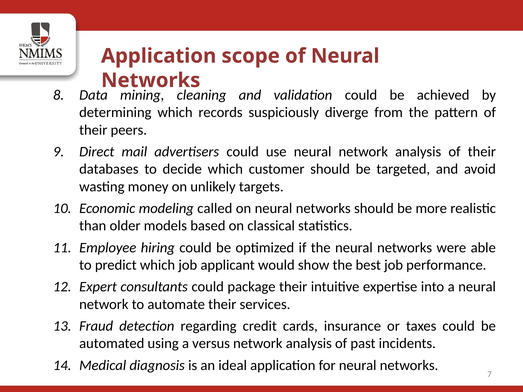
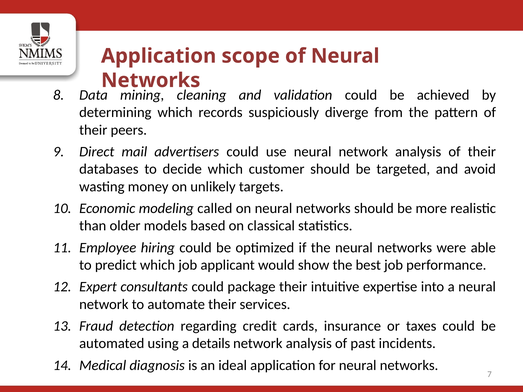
versus: versus -> details
